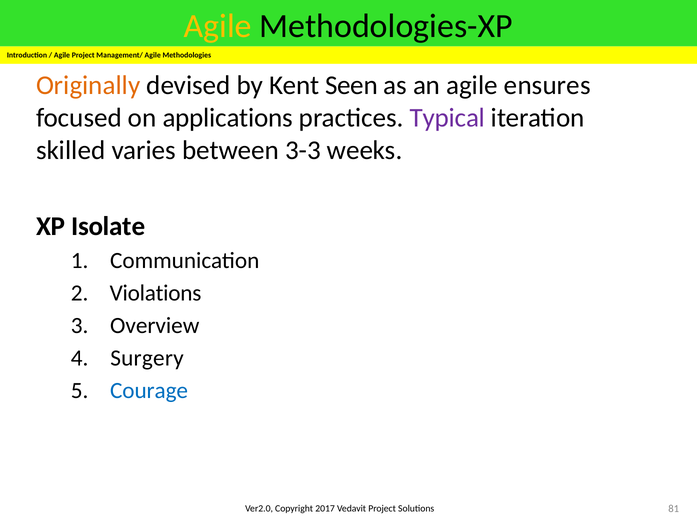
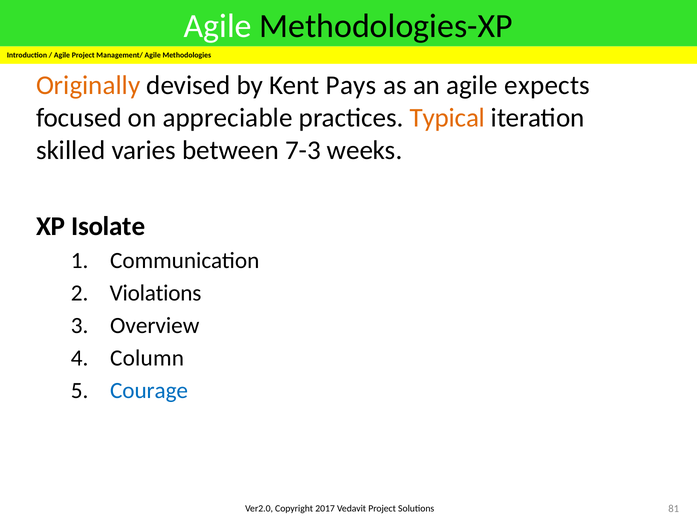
Agile at (218, 26) colour: yellow -> white
Seen: Seen -> Pays
ensures: ensures -> expects
applications: applications -> appreciable
Typical colour: purple -> orange
3-3: 3-3 -> 7-3
Surgery: Surgery -> Column
